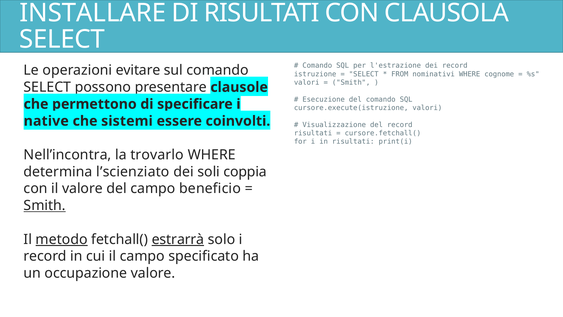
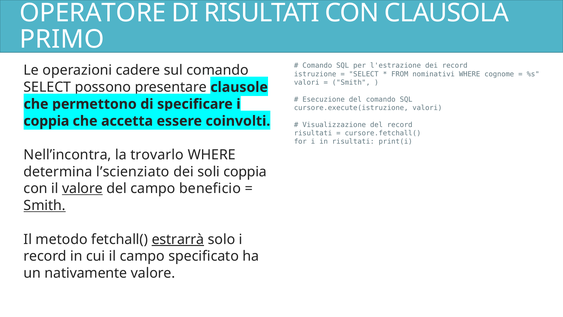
INSTALLARE: INSTALLARE -> OPERATORE
SELECT at (62, 39): SELECT -> PRIMO
evitare: evitare -> cadere
native at (46, 121): native -> coppia
sistemi: sistemi -> accetta
valore at (82, 188) underline: none -> present
metodo underline: present -> none
occupazione: occupazione -> nativamente
